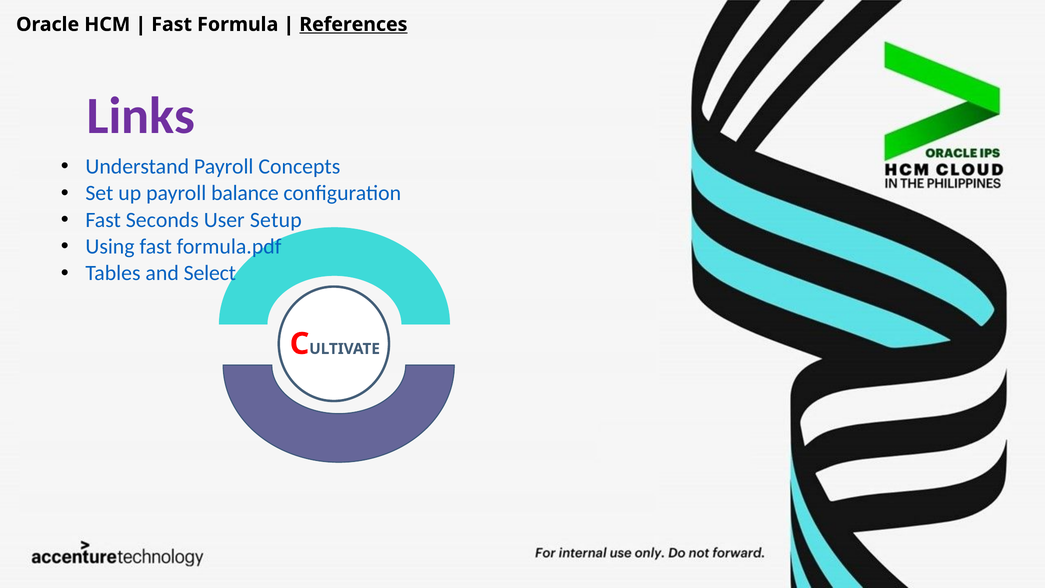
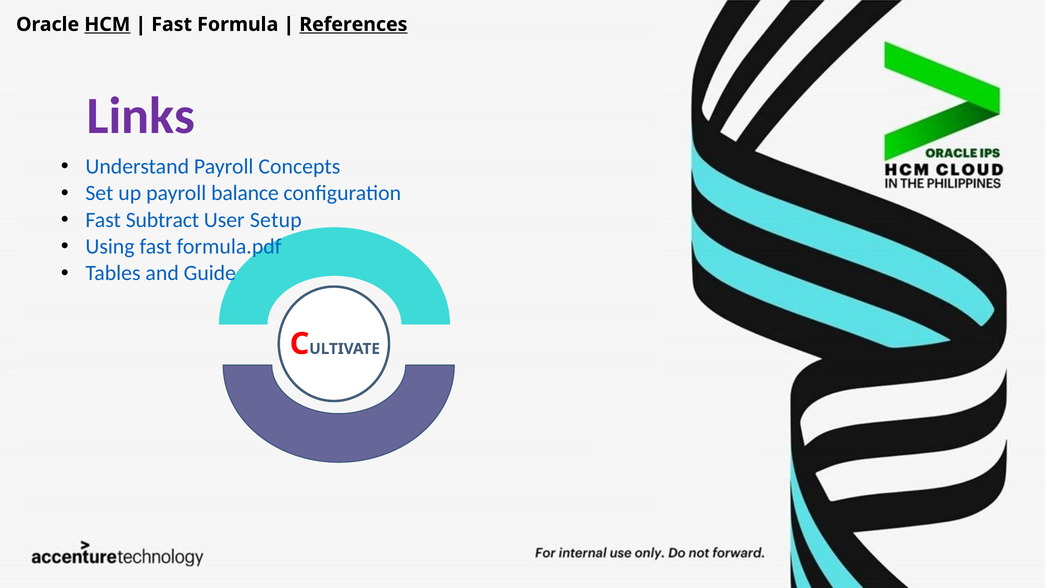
HCM underline: none -> present
Seconds: Seconds -> Subtract
Select: Select -> Guide
